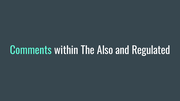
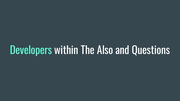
Comments: Comments -> Developers
Regulated: Regulated -> Questions
